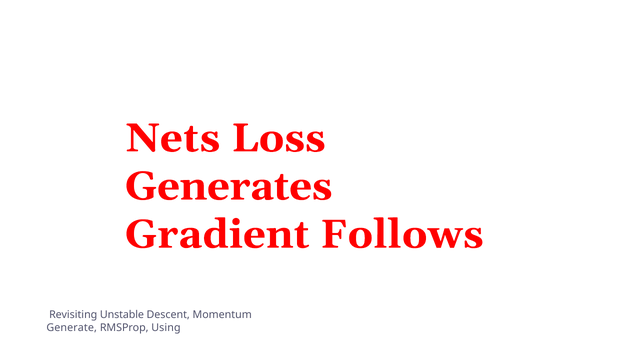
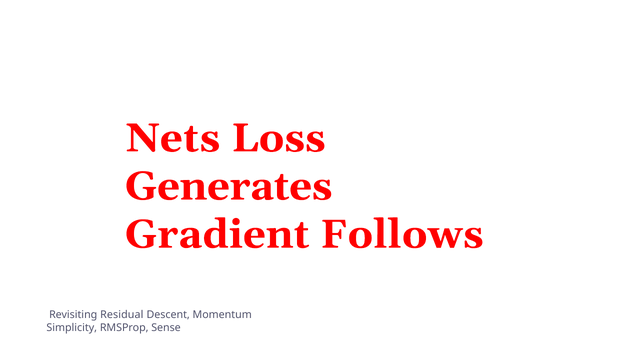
Unstable: Unstable -> Residual
Generate: Generate -> Simplicity
Using: Using -> Sense
